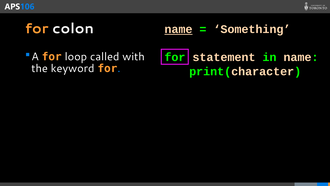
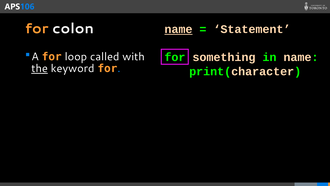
Something: Something -> Statement
statement: statement -> something
the underline: none -> present
